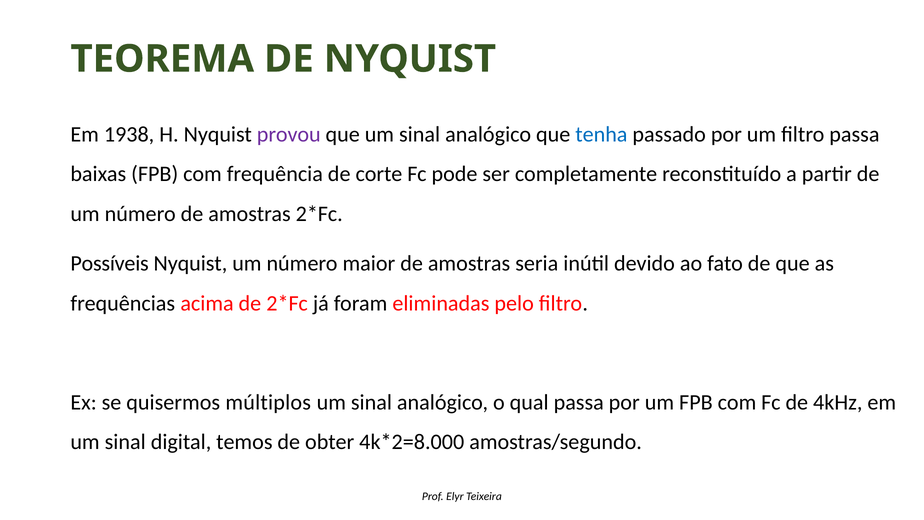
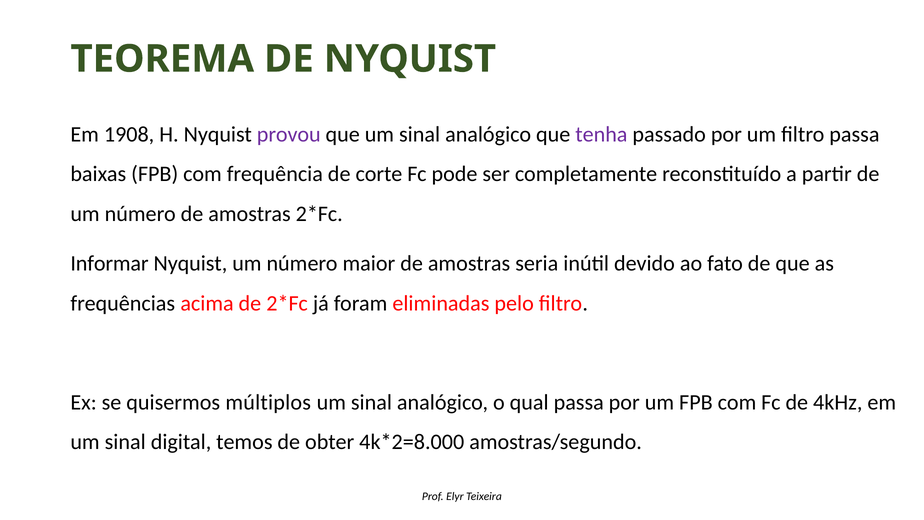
1938: 1938 -> 1908
tenha colour: blue -> purple
Possíveis: Possíveis -> Informar
